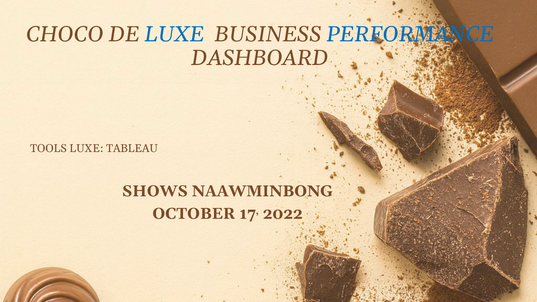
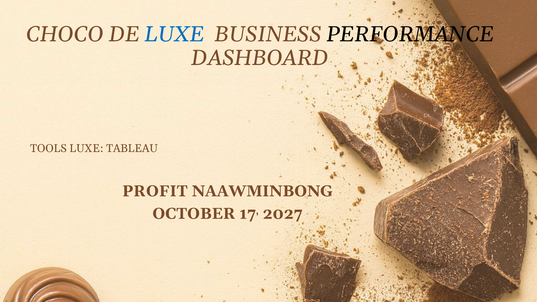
PERFORMANCE colour: blue -> black
SHOWS: SHOWS -> PROFIT
2022: 2022 -> 2027
